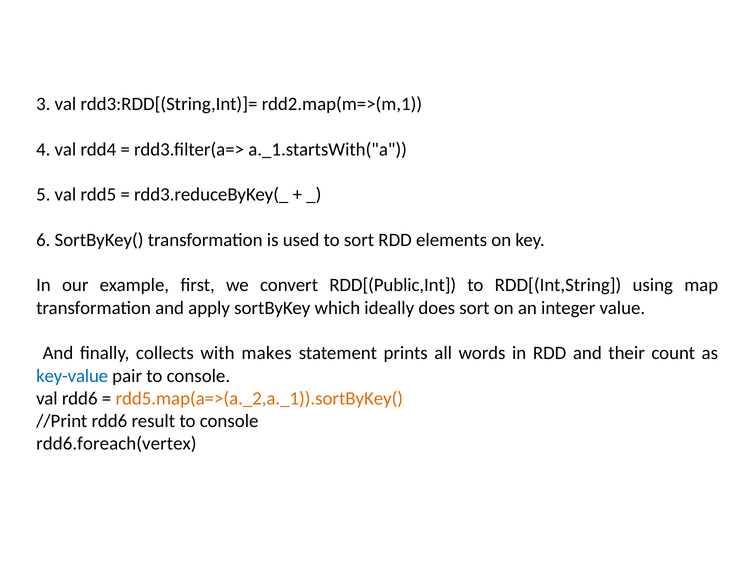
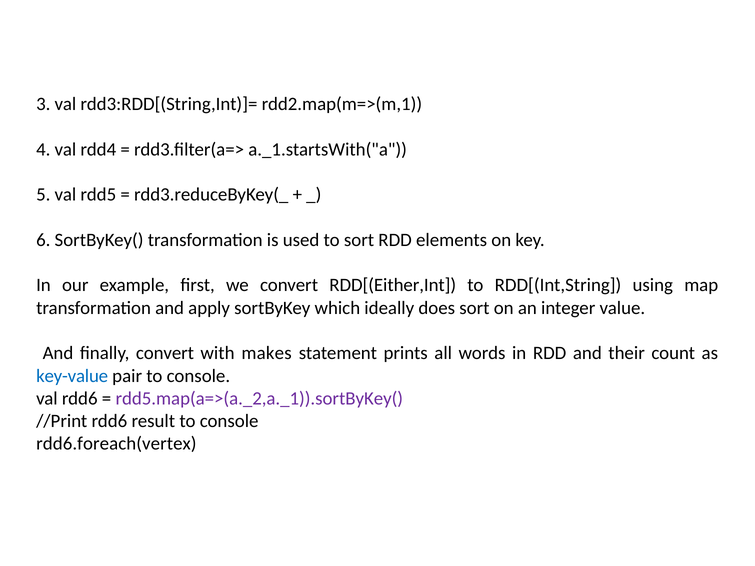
RDD[(Public,Int: RDD[(Public,Int -> RDD[(Either,Int
finally collects: collects -> convert
rdd5.map(a=>(a._2,a._1)).sortByKey( colour: orange -> purple
